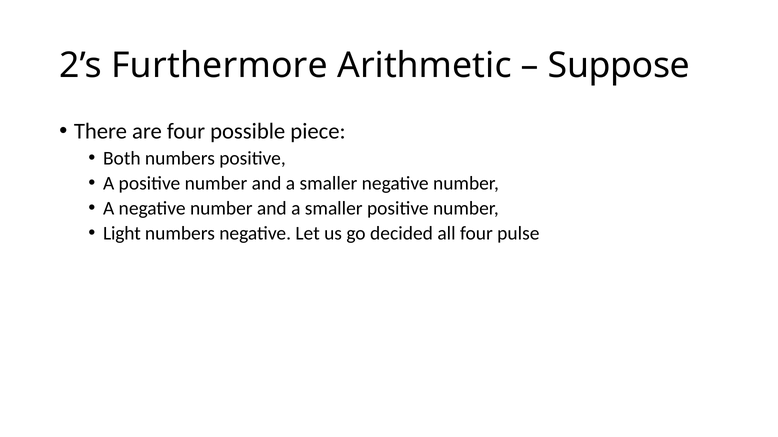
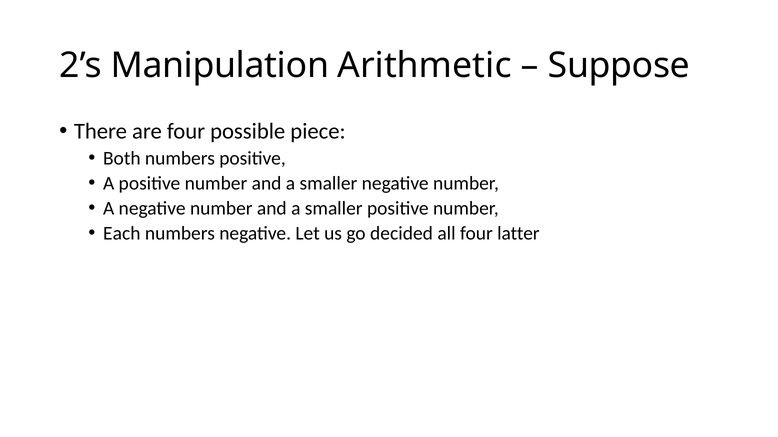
Furthermore: Furthermore -> Manipulation
Light: Light -> Each
pulse: pulse -> latter
